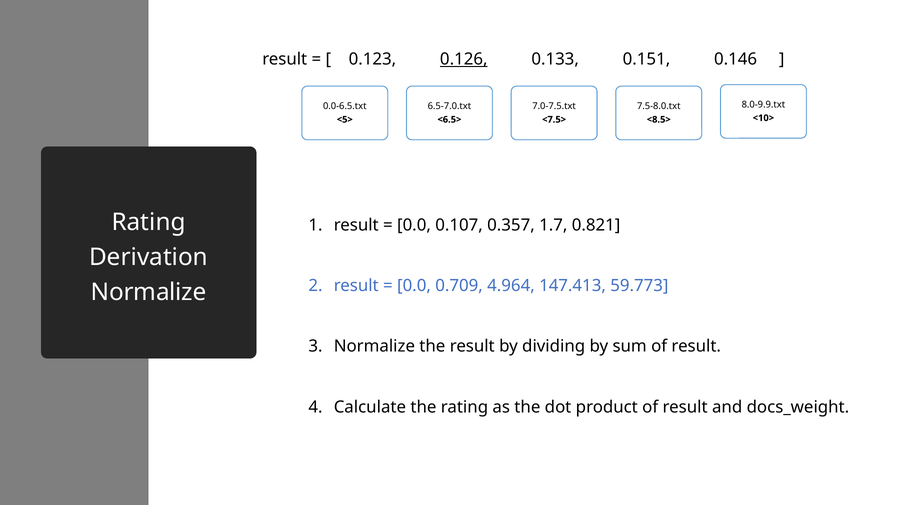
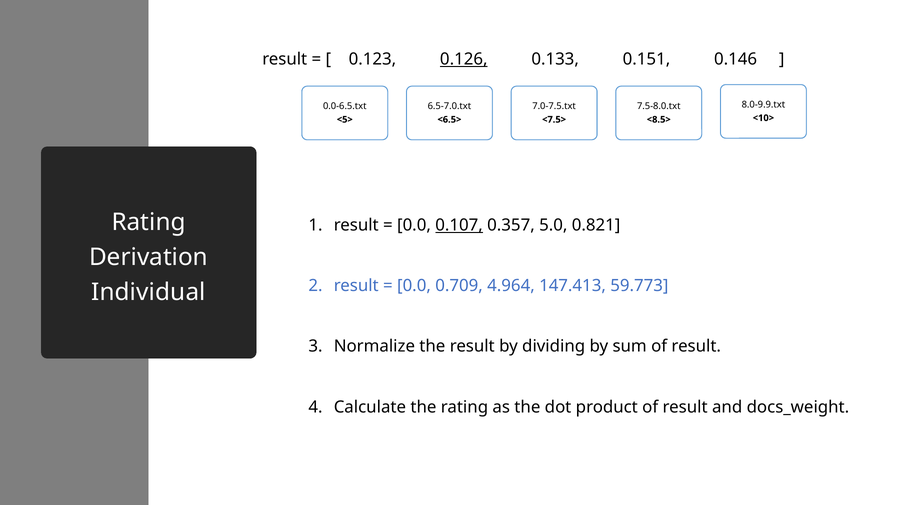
0.107 underline: none -> present
1.7: 1.7 -> 5.0
Normalize at (149, 293): Normalize -> Individual
